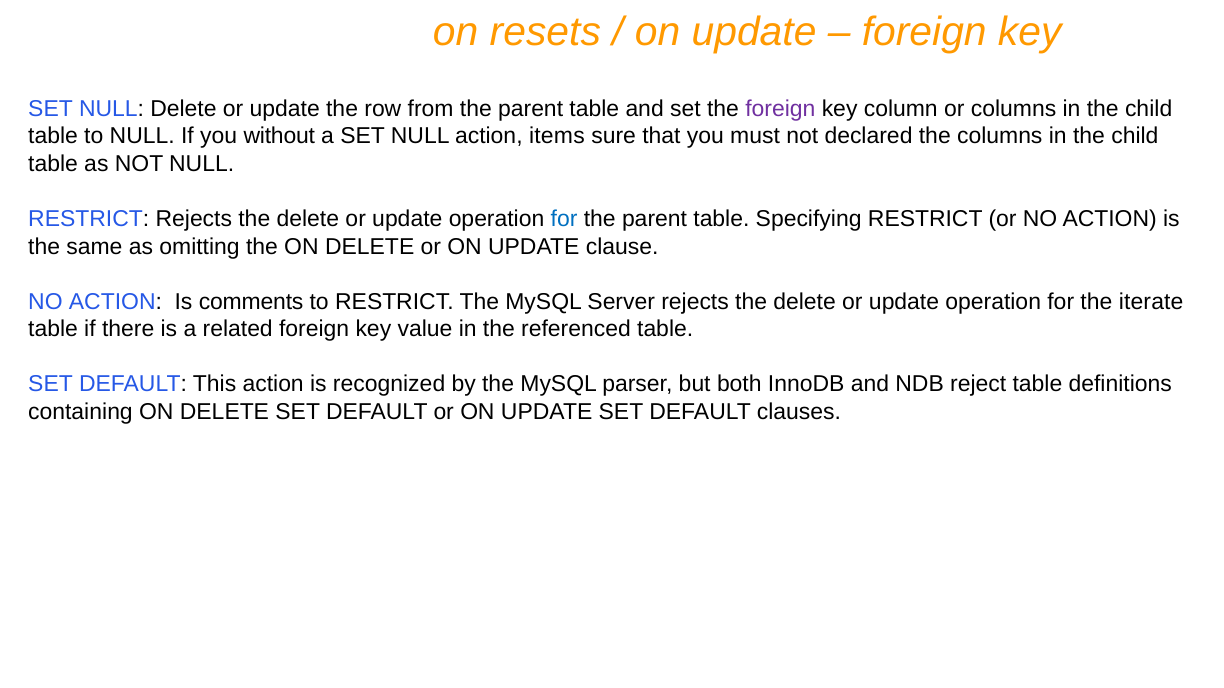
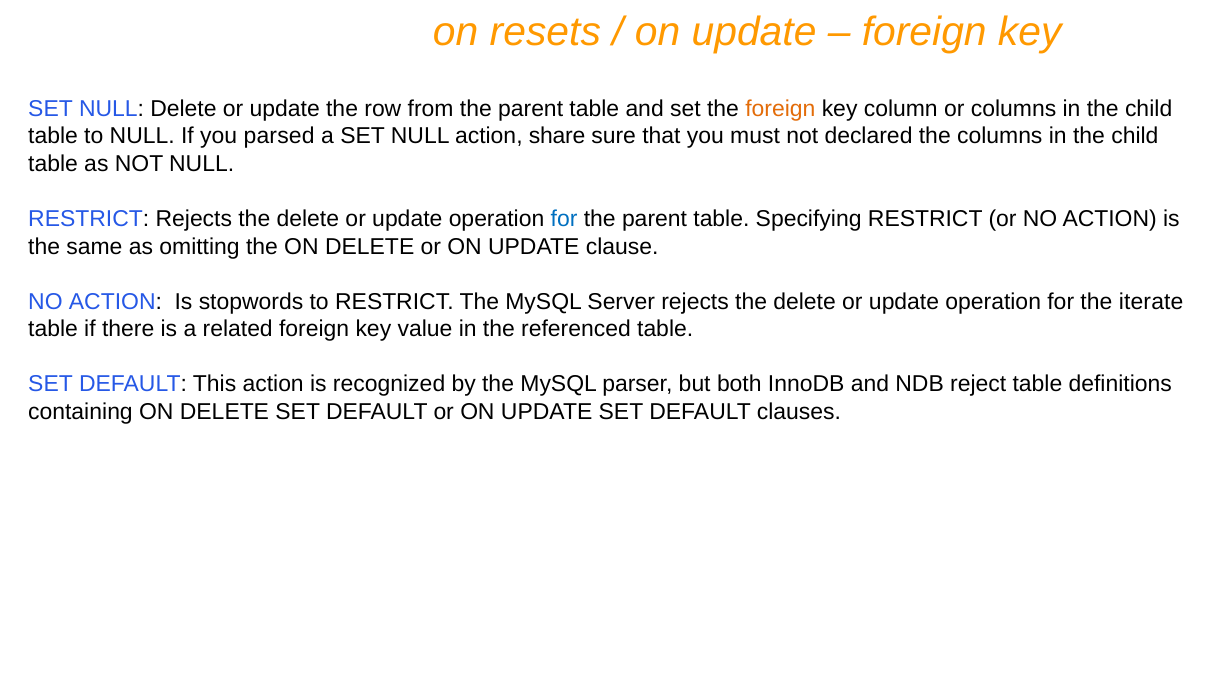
foreign at (780, 109) colour: purple -> orange
without: without -> parsed
items: items -> share
comments: comments -> stopwords
